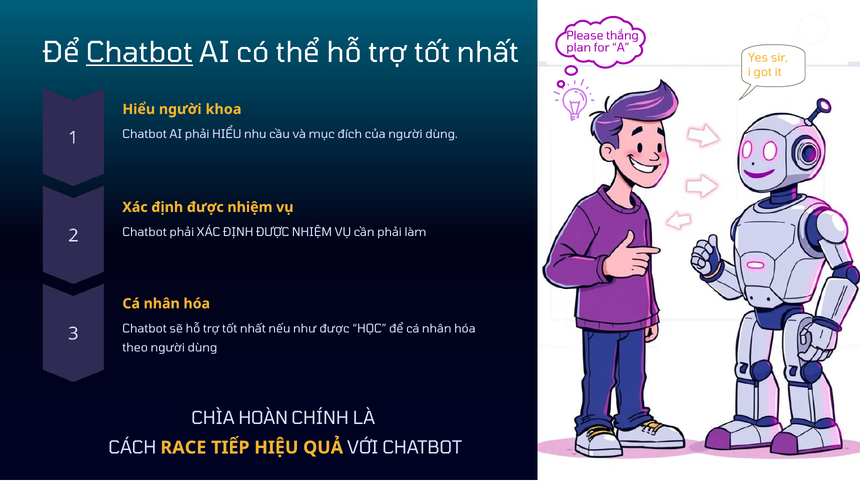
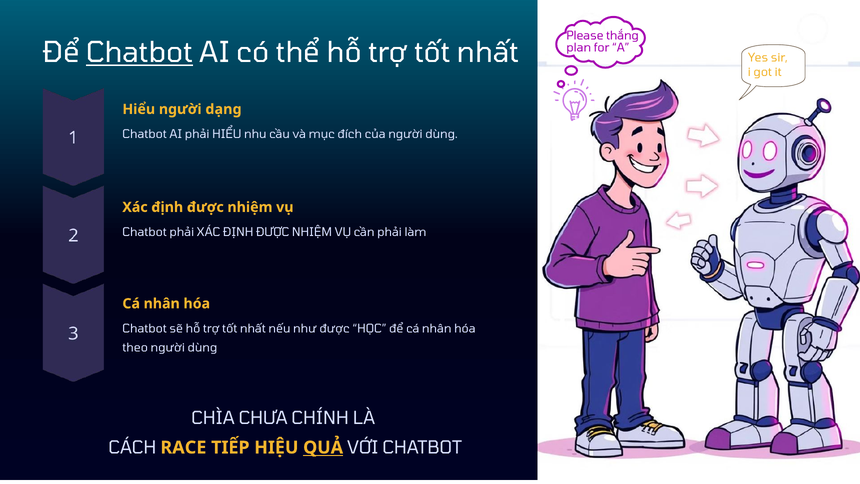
khoa: khoa -> dạng
HOÀN: HOÀN -> CHƯA
QUẢ underline: none -> present
